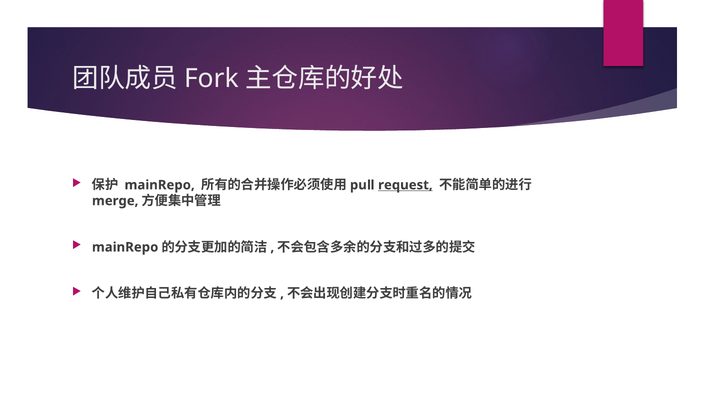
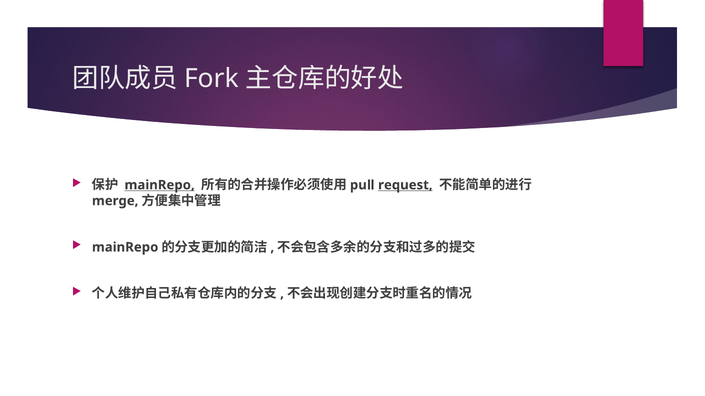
mainRepo at (160, 185) underline: none -> present
